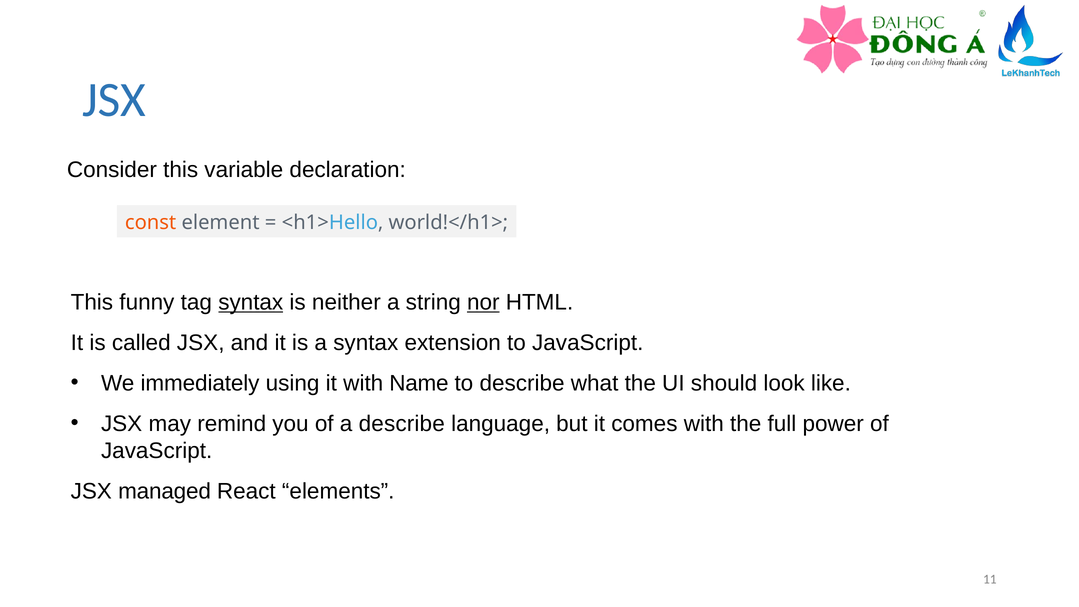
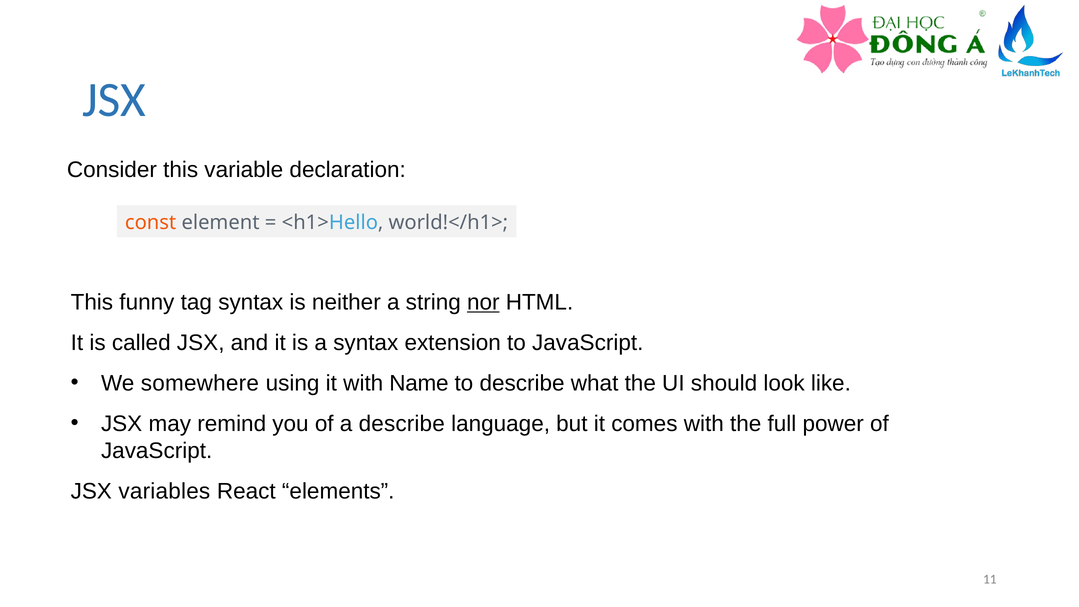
syntax at (251, 302) underline: present -> none
immediately: immediately -> somewhere
managed: managed -> variables
